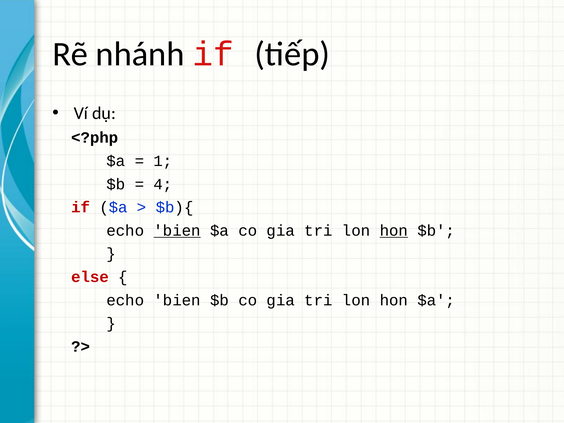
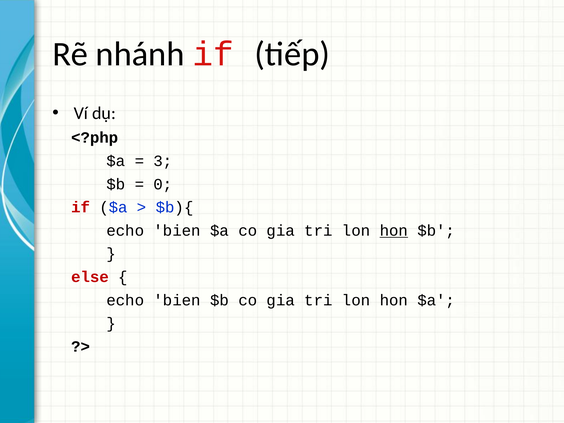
1: 1 -> 3
4: 4 -> 0
bien at (177, 231) underline: present -> none
